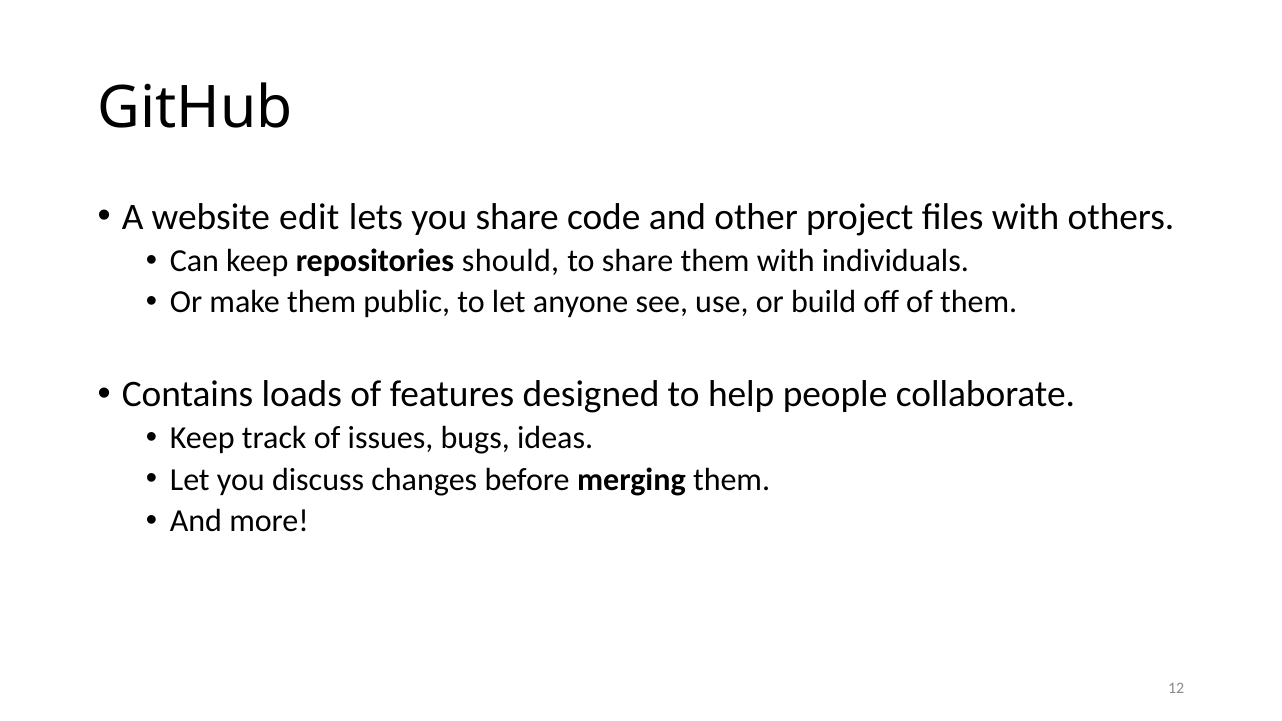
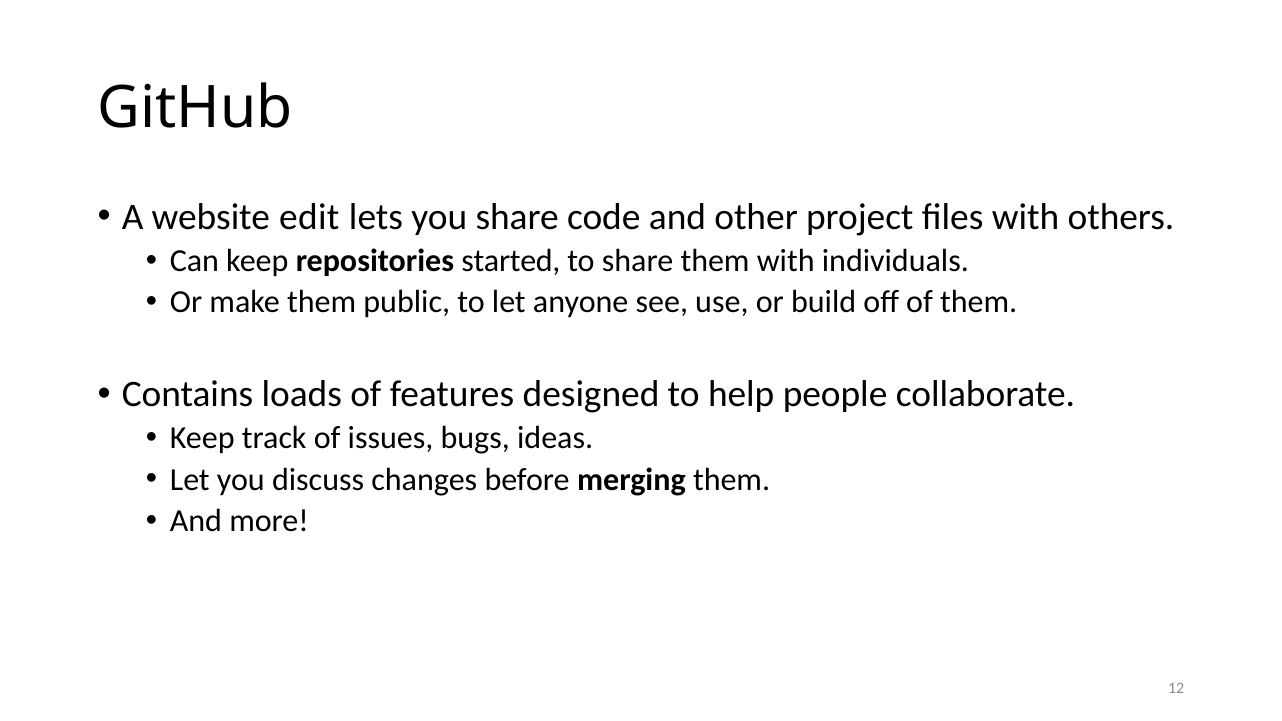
should: should -> started
